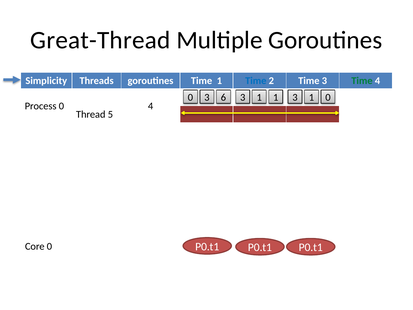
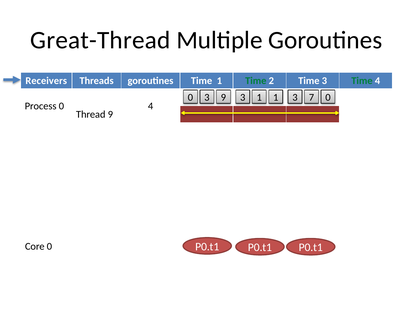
Simplicity: Simplicity -> Receivers
Time at (256, 81) colour: blue -> green
3 6: 6 -> 9
1 3 1: 1 -> 7
Thread 5: 5 -> 9
